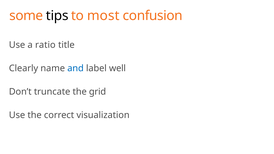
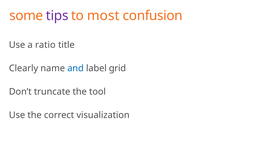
tips colour: black -> purple
well: well -> grid
grid: grid -> tool
